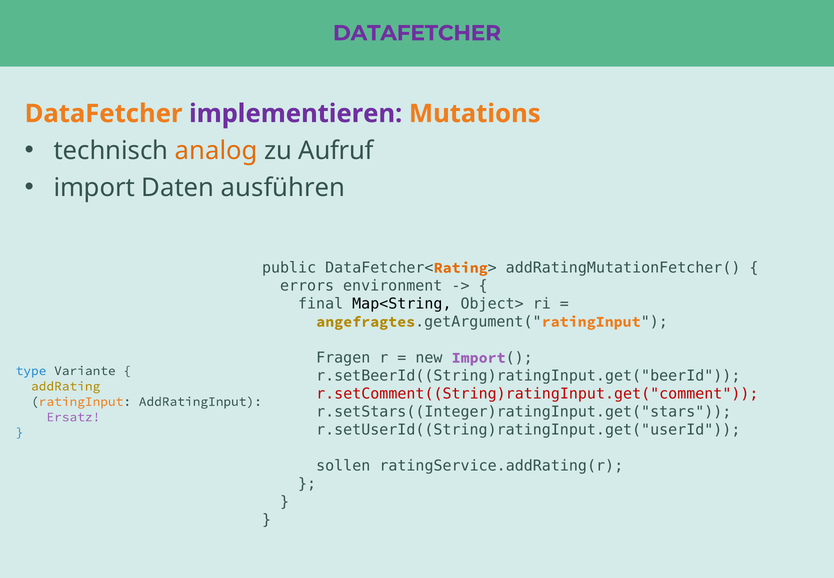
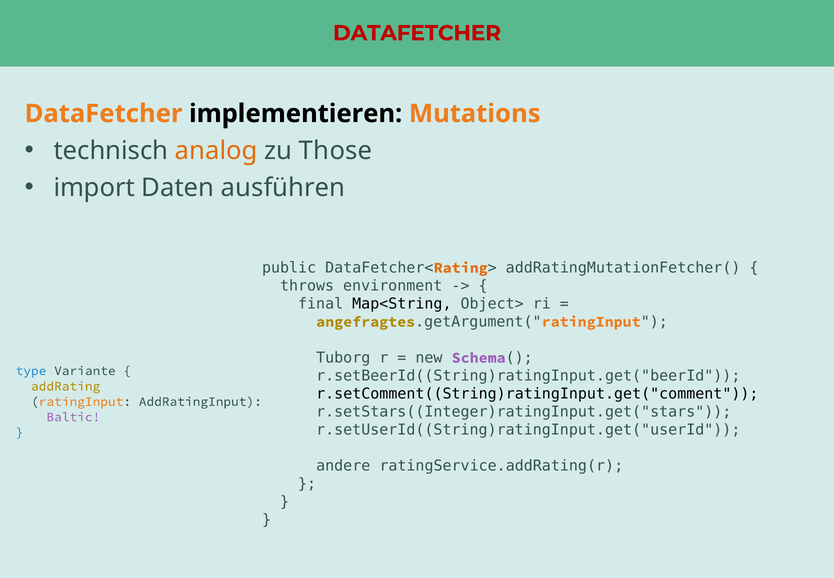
DATAFETCHER at (417, 33) colour: purple -> red
implementieren colour: purple -> black
Aufruf: Aufruf -> Those
errors: errors -> throws
Fragen: Fragen -> Tuborg
new Import: Import -> Schema
r.setComment((String)ratingInput.get("comment colour: red -> black
Ersatz: Ersatz -> Baltic
sollen: sollen -> andere
